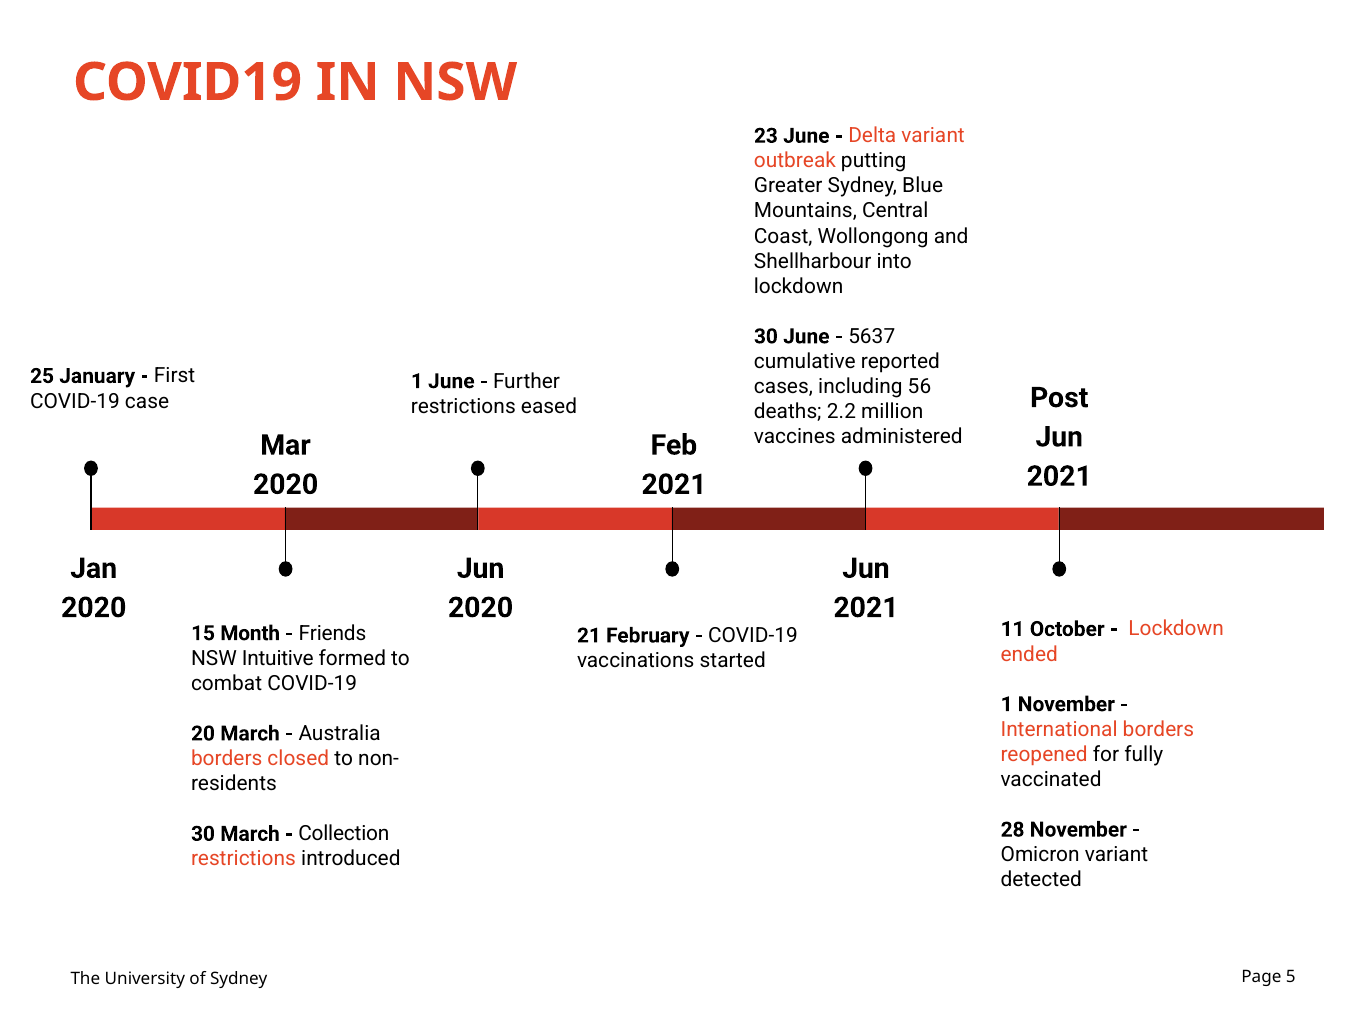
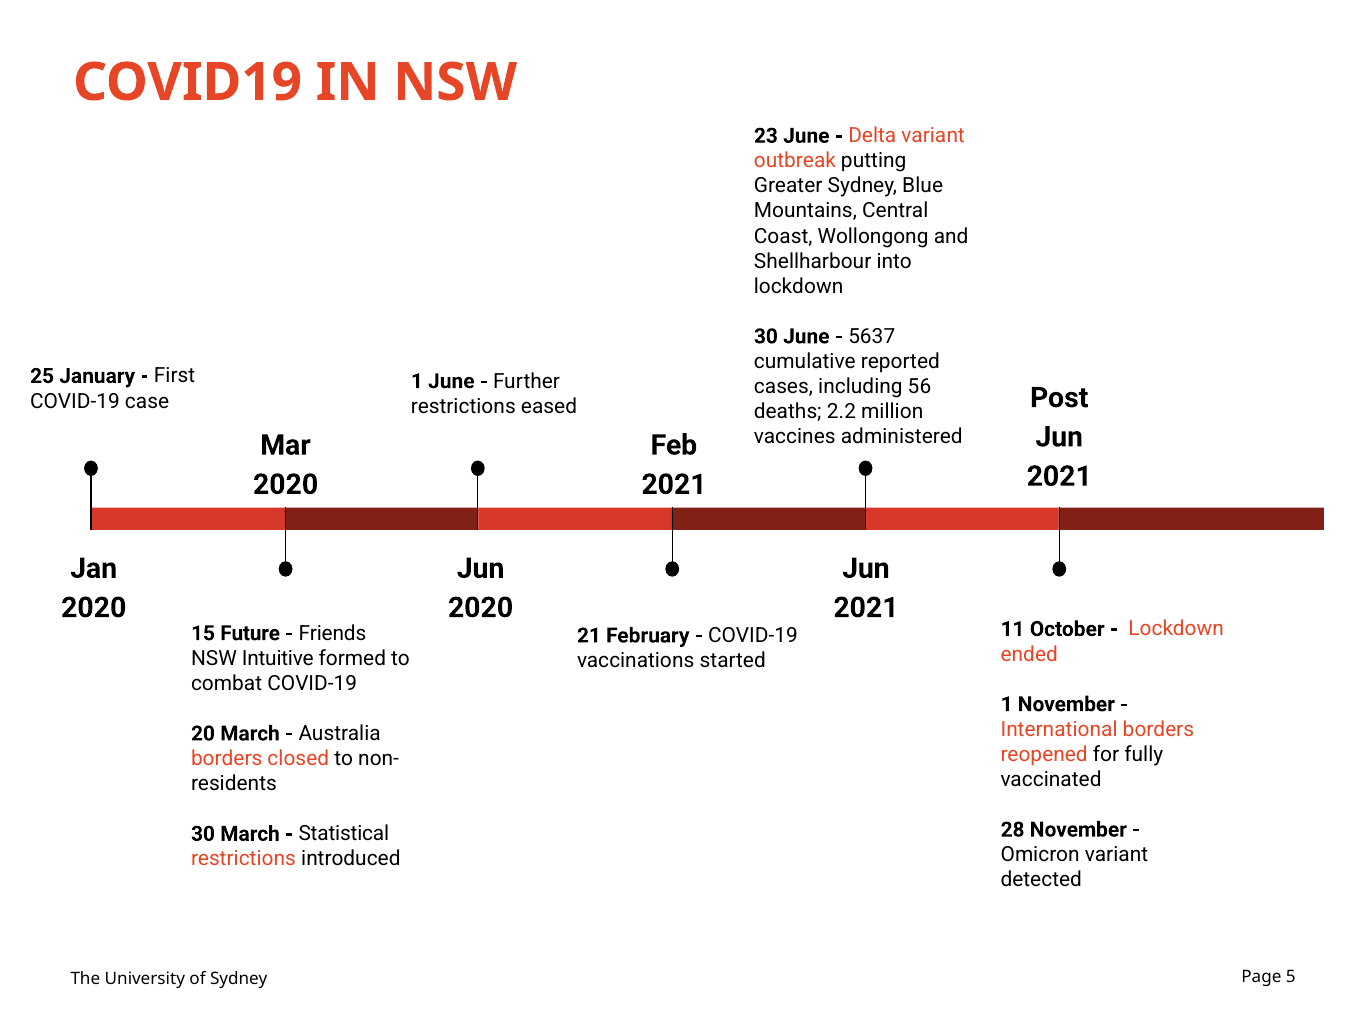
Month: Month -> Future
Collection: Collection -> Statistical
